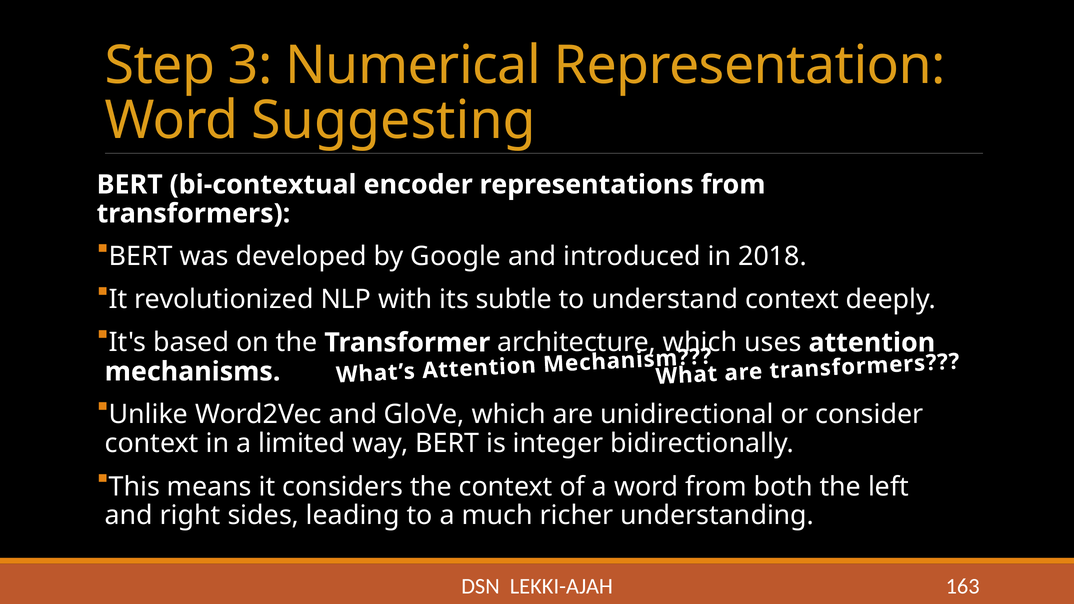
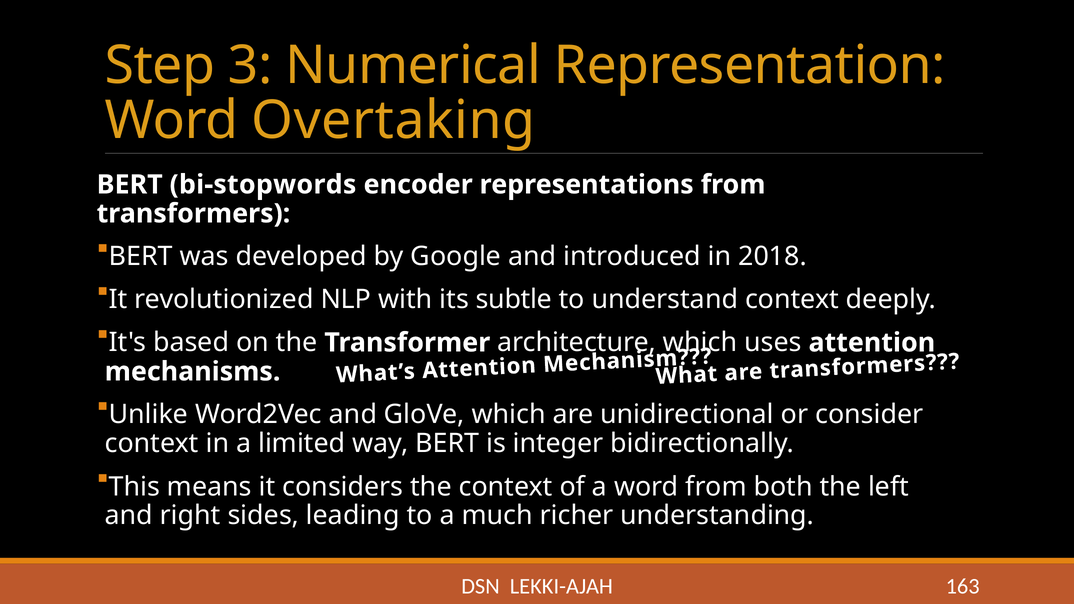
Suggesting: Suggesting -> Overtaking
bi-contextual: bi-contextual -> bi-stopwords
